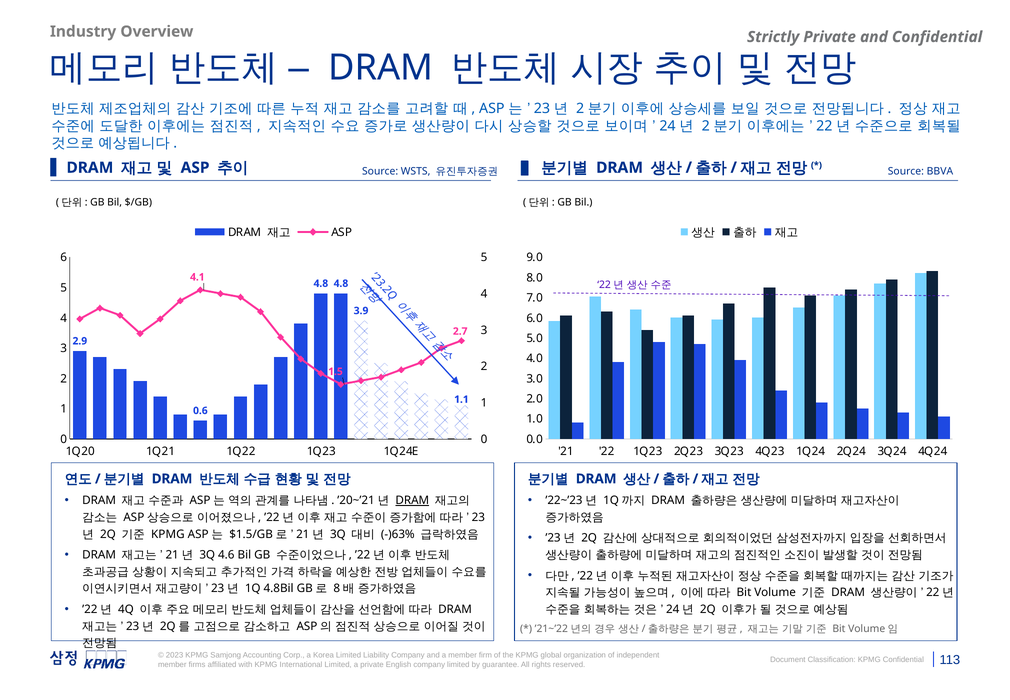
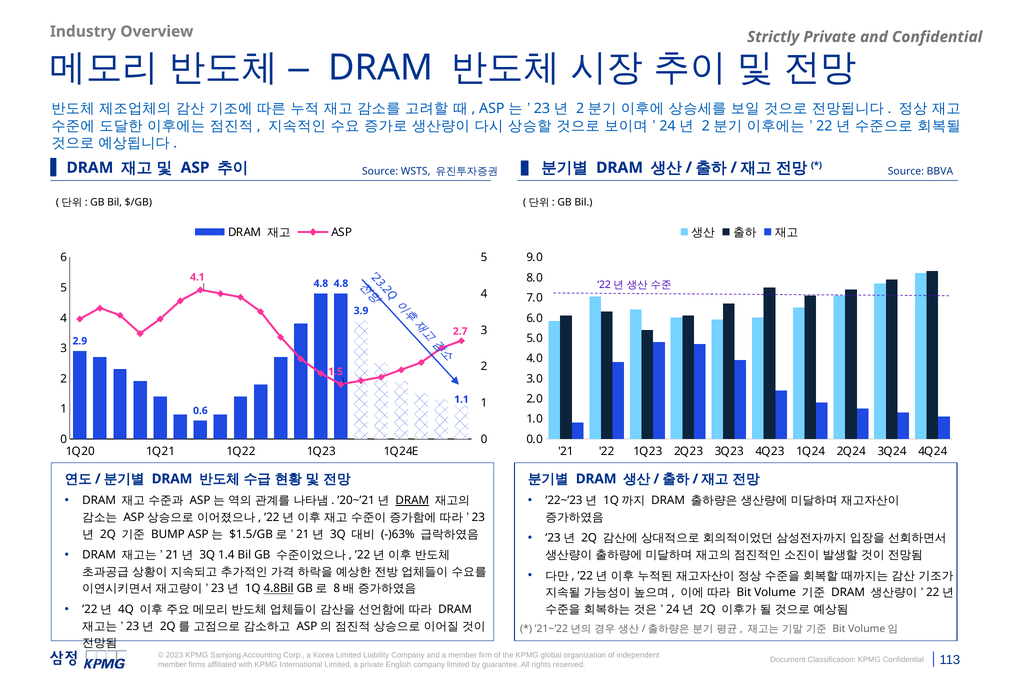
KPMG at (168, 534): KPMG -> BUMP
4.6: 4.6 -> 1.4
4.8Bil underline: none -> present
